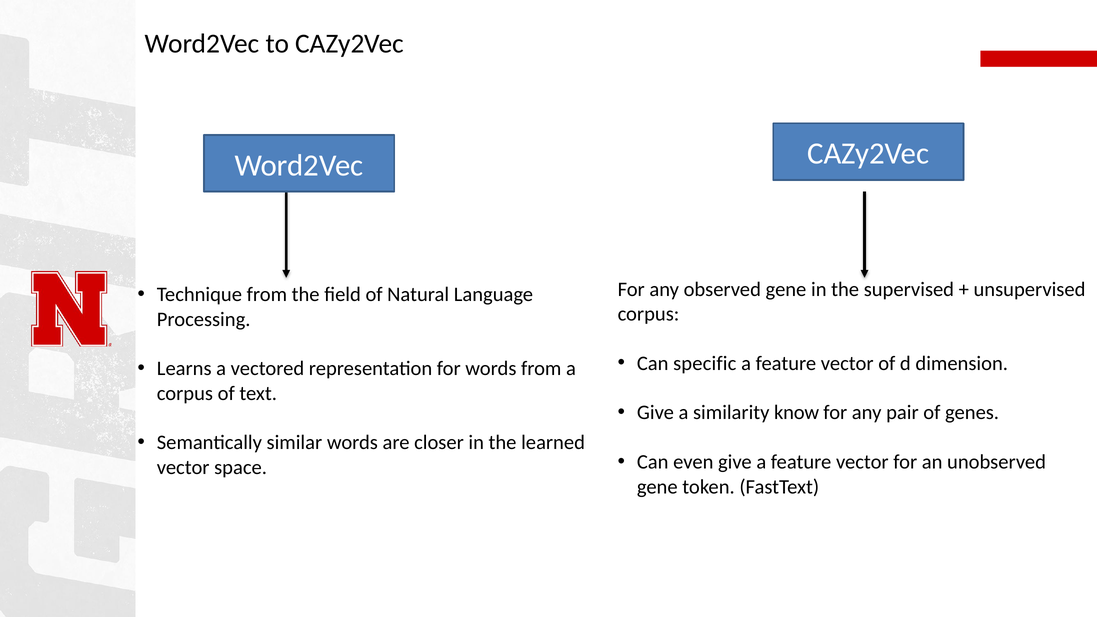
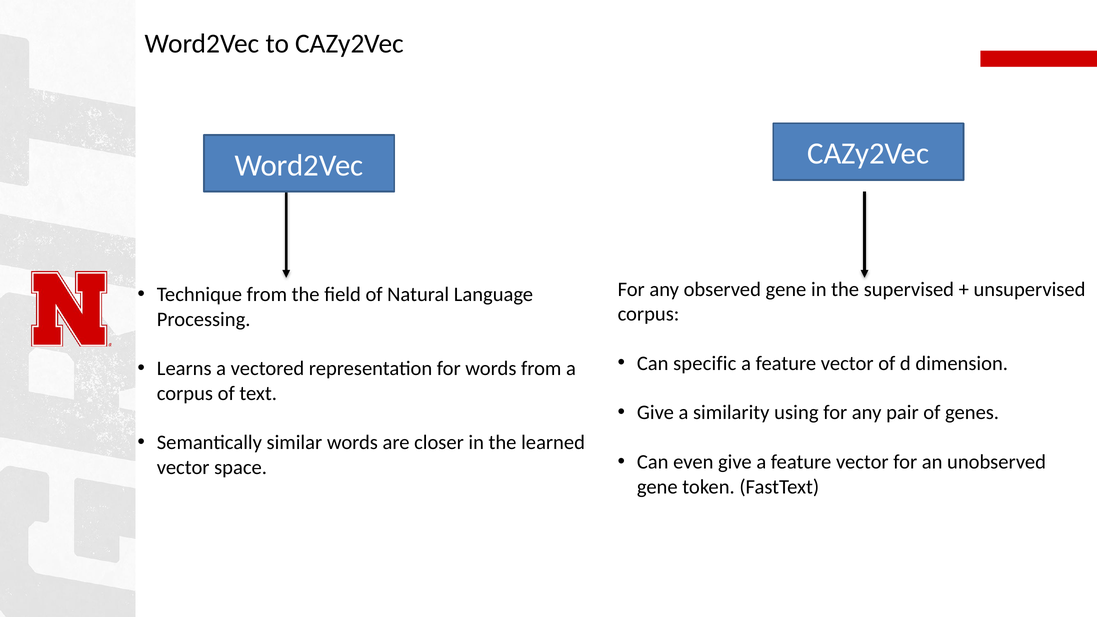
know: know -> using
